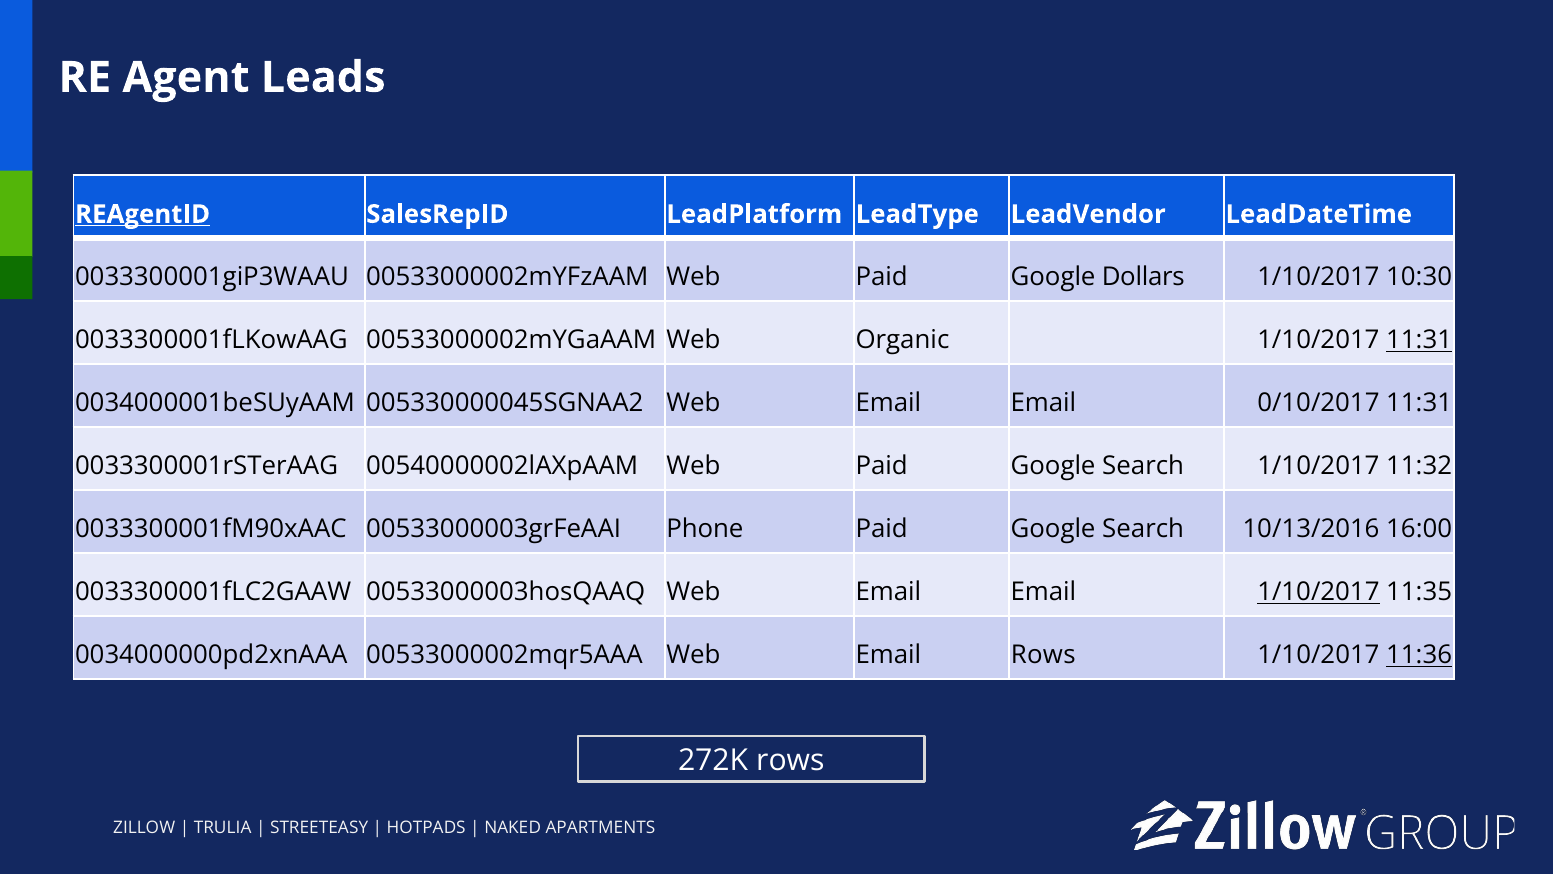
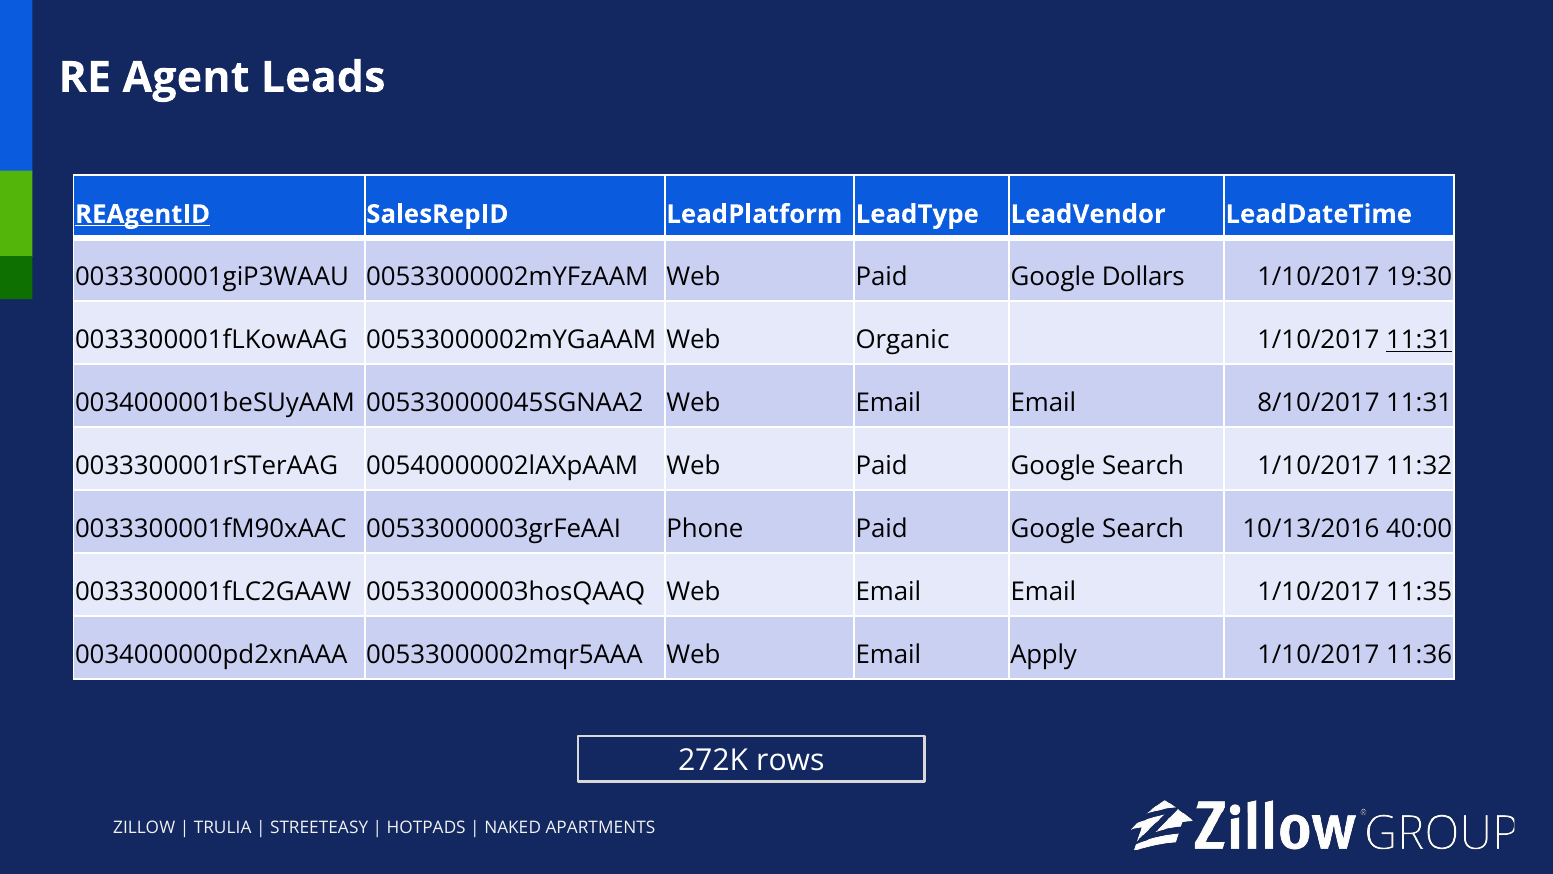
10:30: 10:30 -> 19:30
0/10/2017: 0/10/2017 -> 8/10/2017
16:00: 16:00 -> 40:00
1/10/2017 at (1318, 592) underline: present -> none
Email Rows: Rows -> Apply
11:36 underline: present -> none
